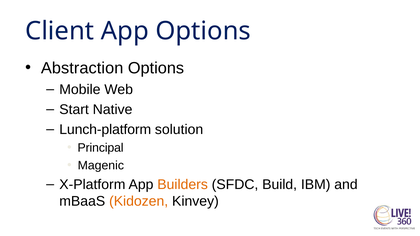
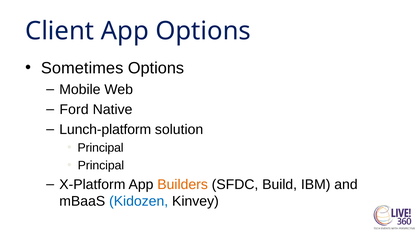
Abstraction: Abstraction -> Sometimes
Start: Start -> Ford
Magenic at (101, 166): Magenic -> Principal
Kidozen colour: orange -> blue
